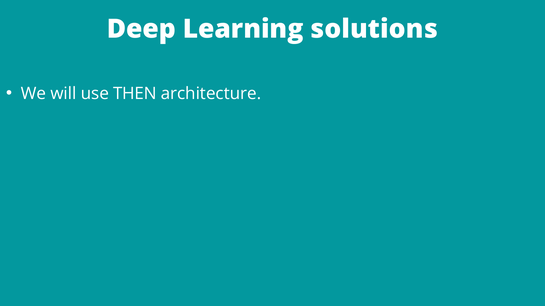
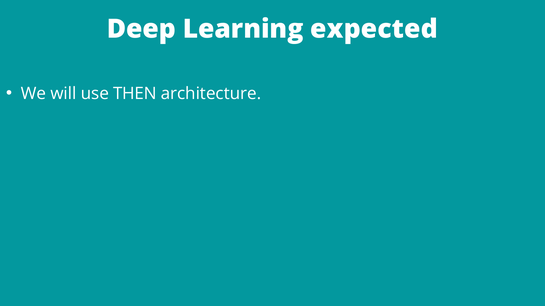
solutions: solutions -> expected
